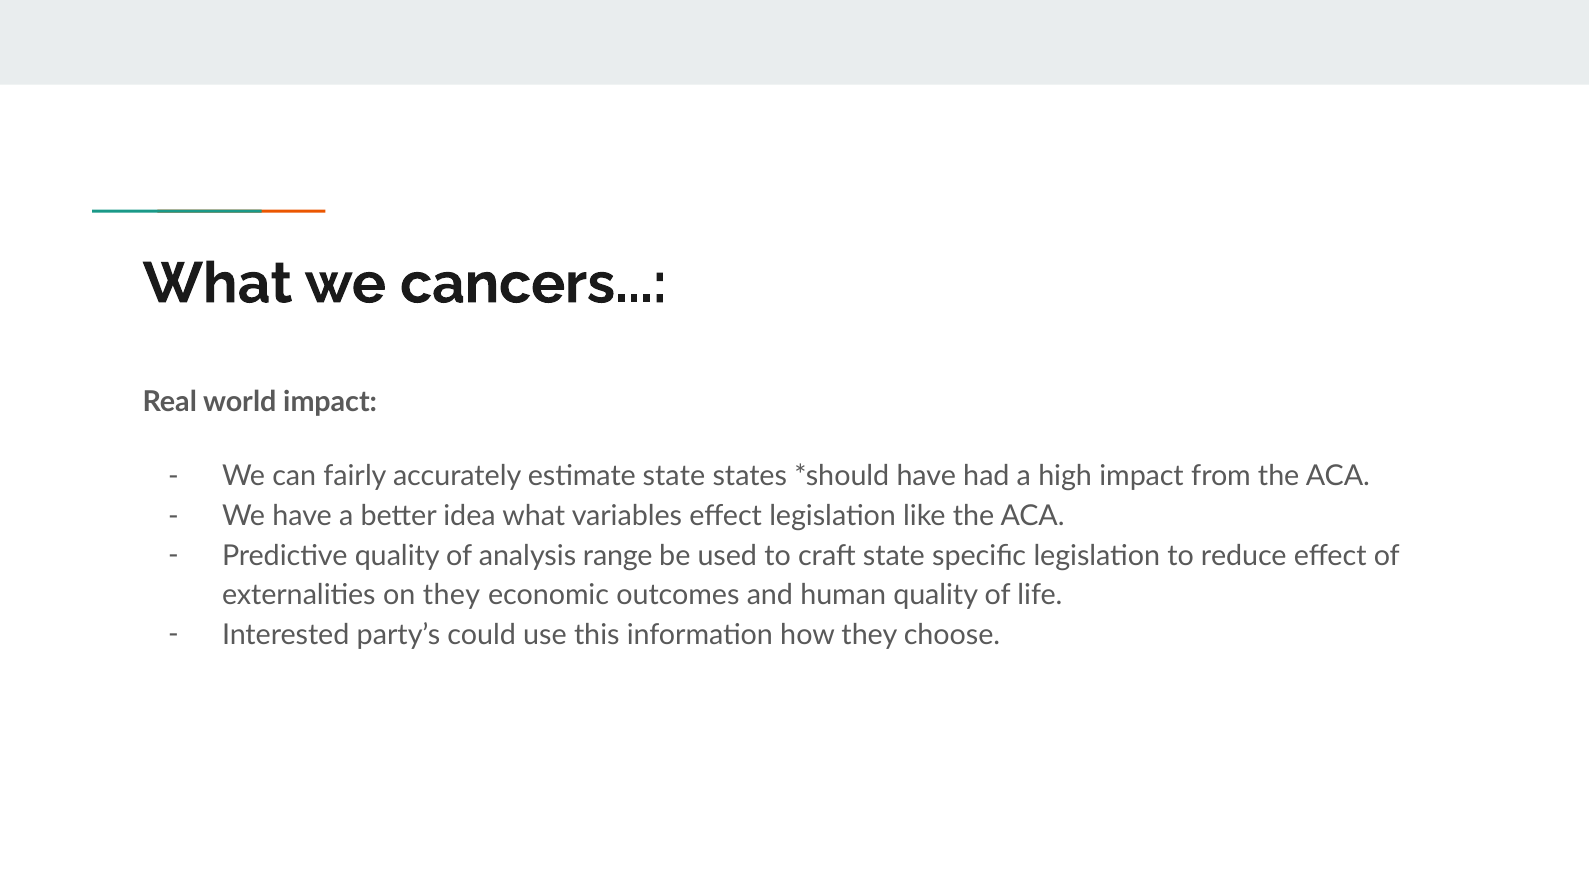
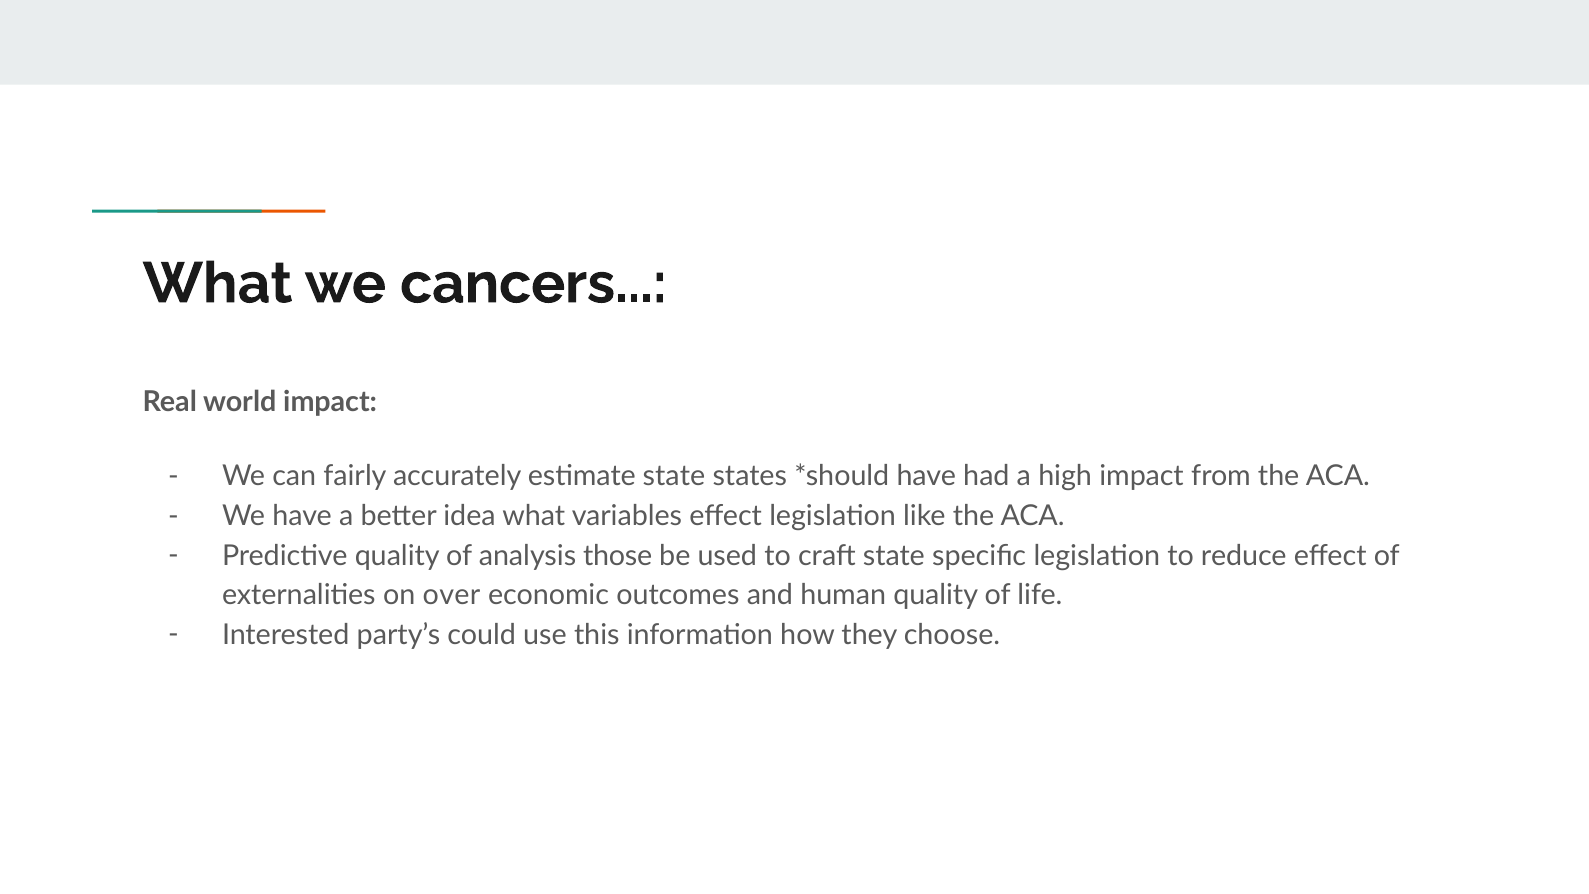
range: range -> those
on they: they -> over
